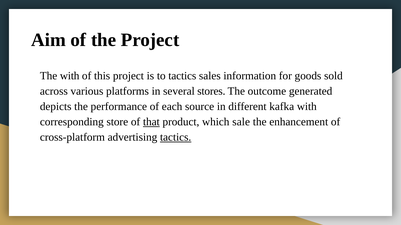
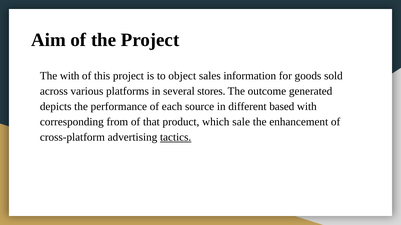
to tactics: tactics -> object
kafka: kafka -> based
store: store -> from
that underline: present -> none
